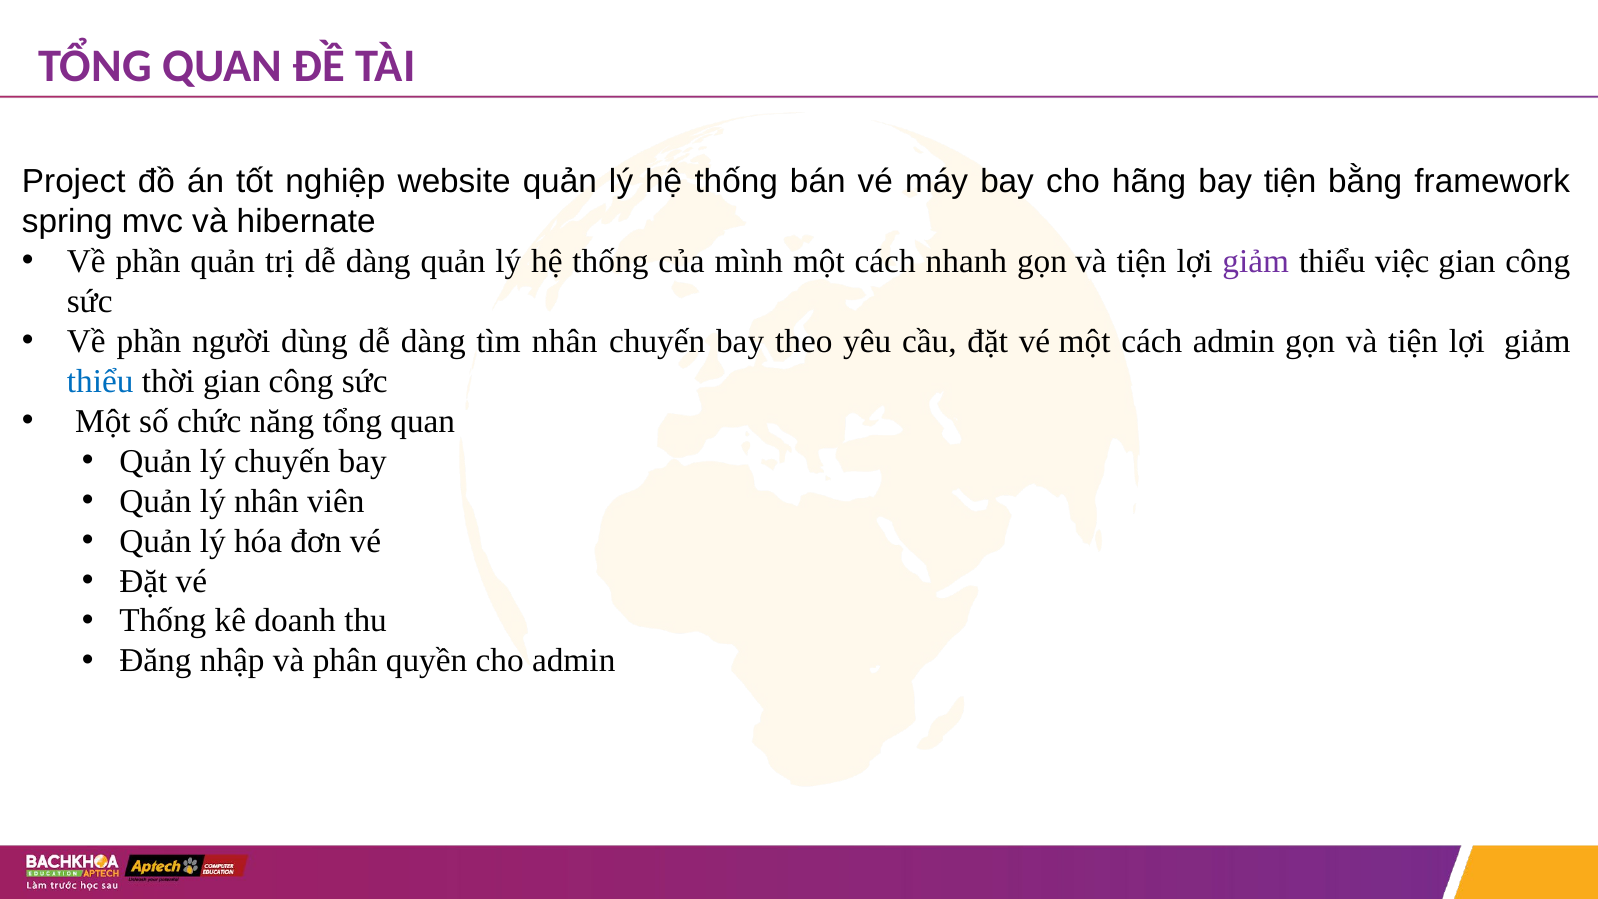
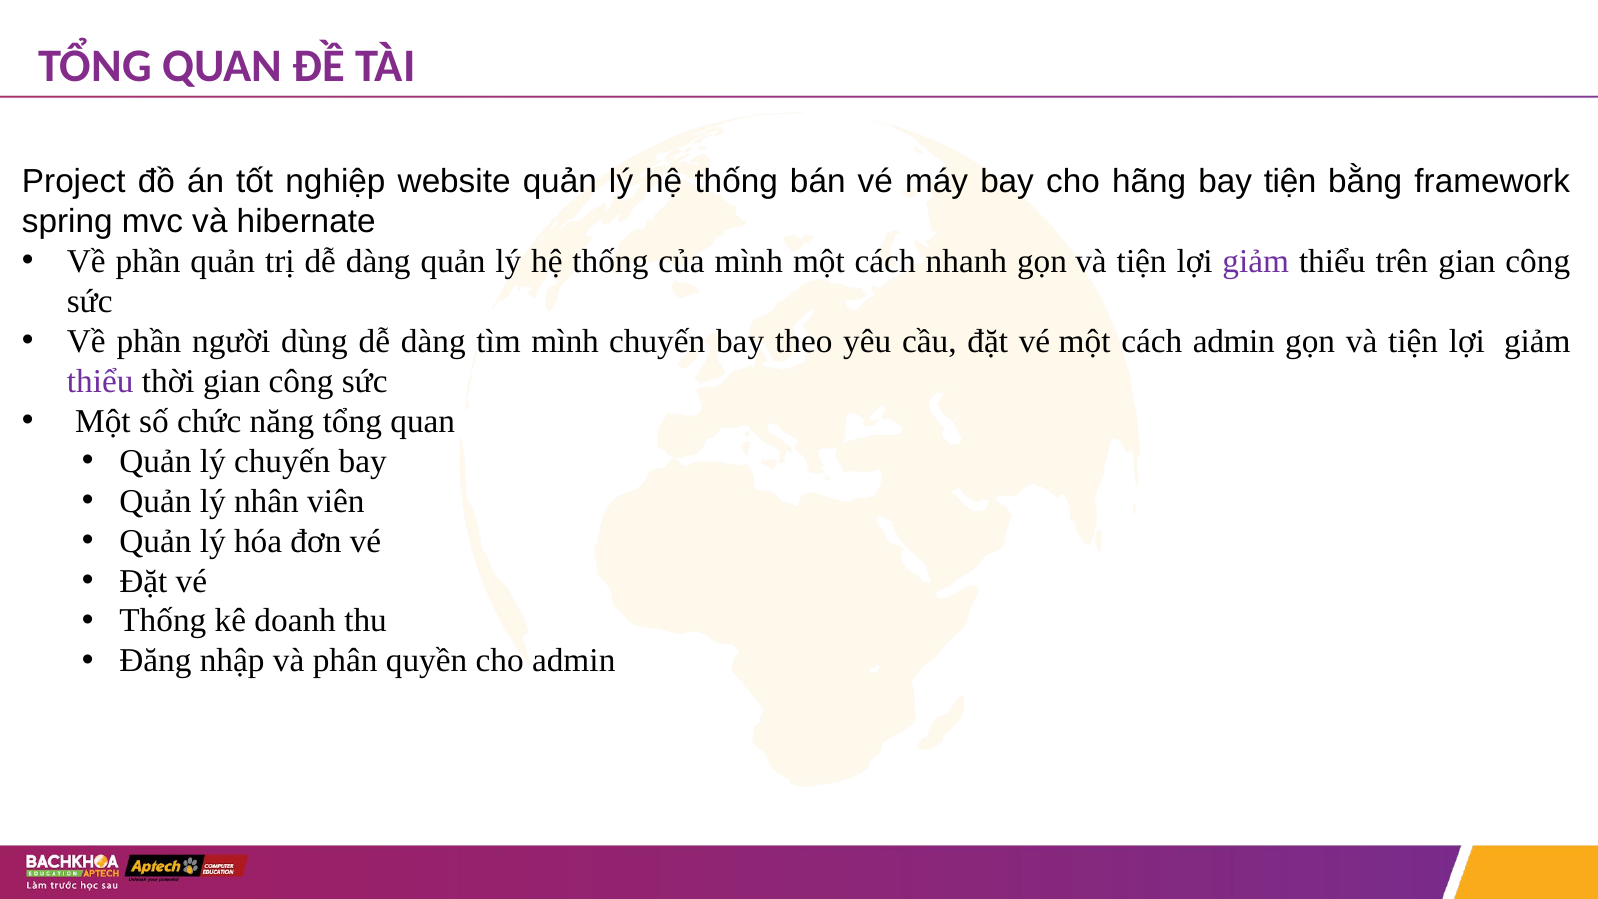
việc: việc -> trên
tìm nhân: nhân -> mình
thiểu at (100, 381) colour: blue -> purple
